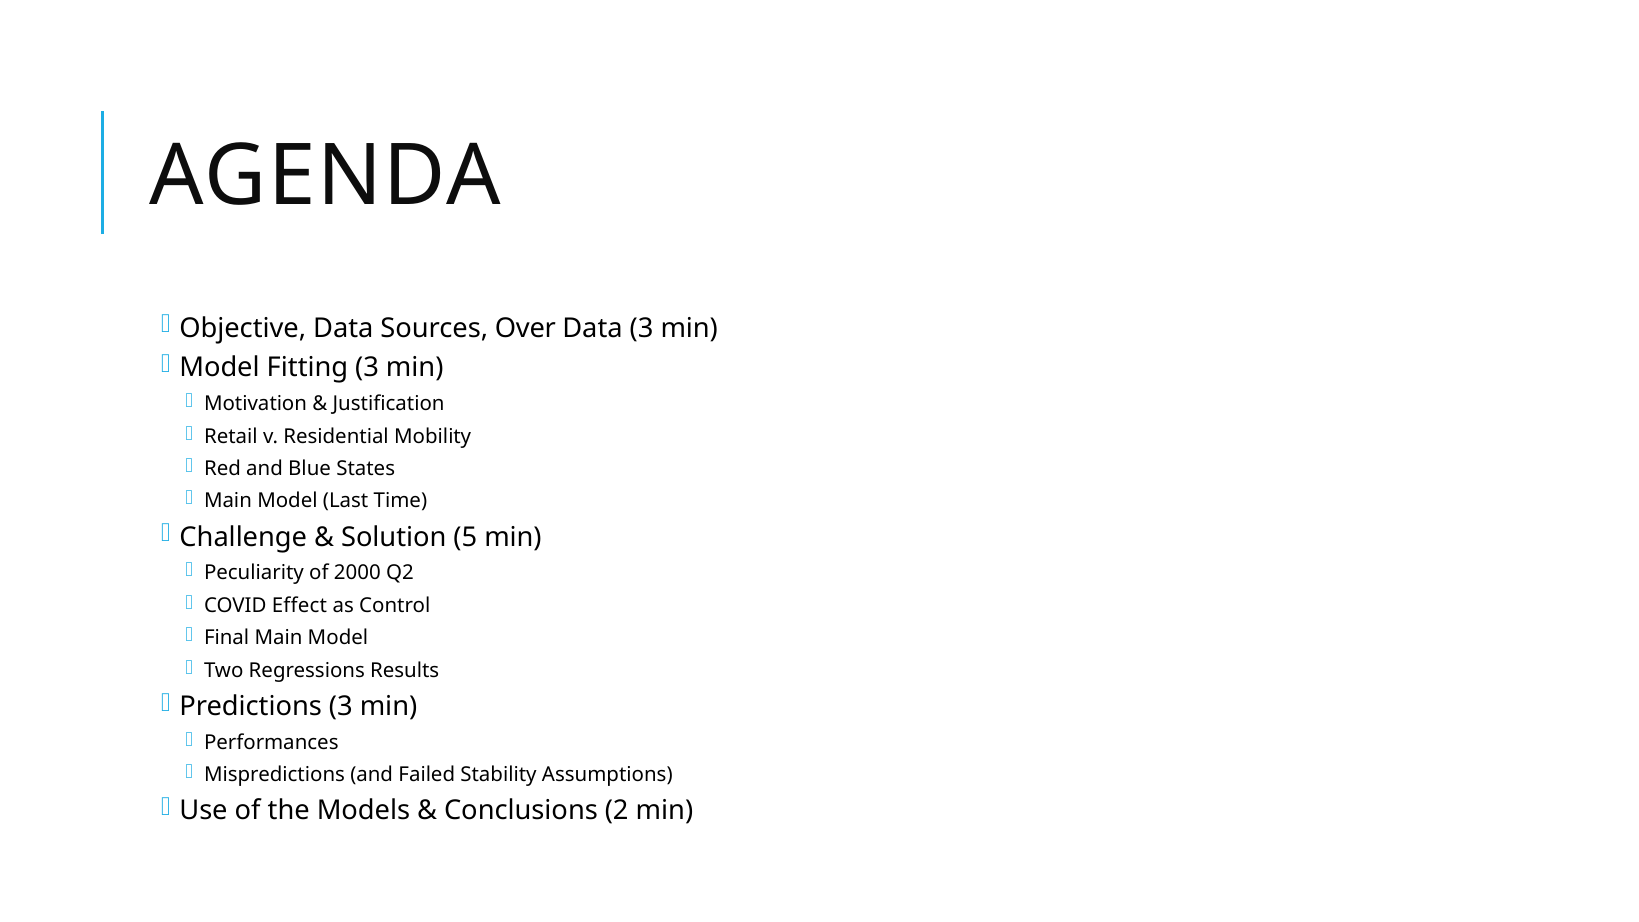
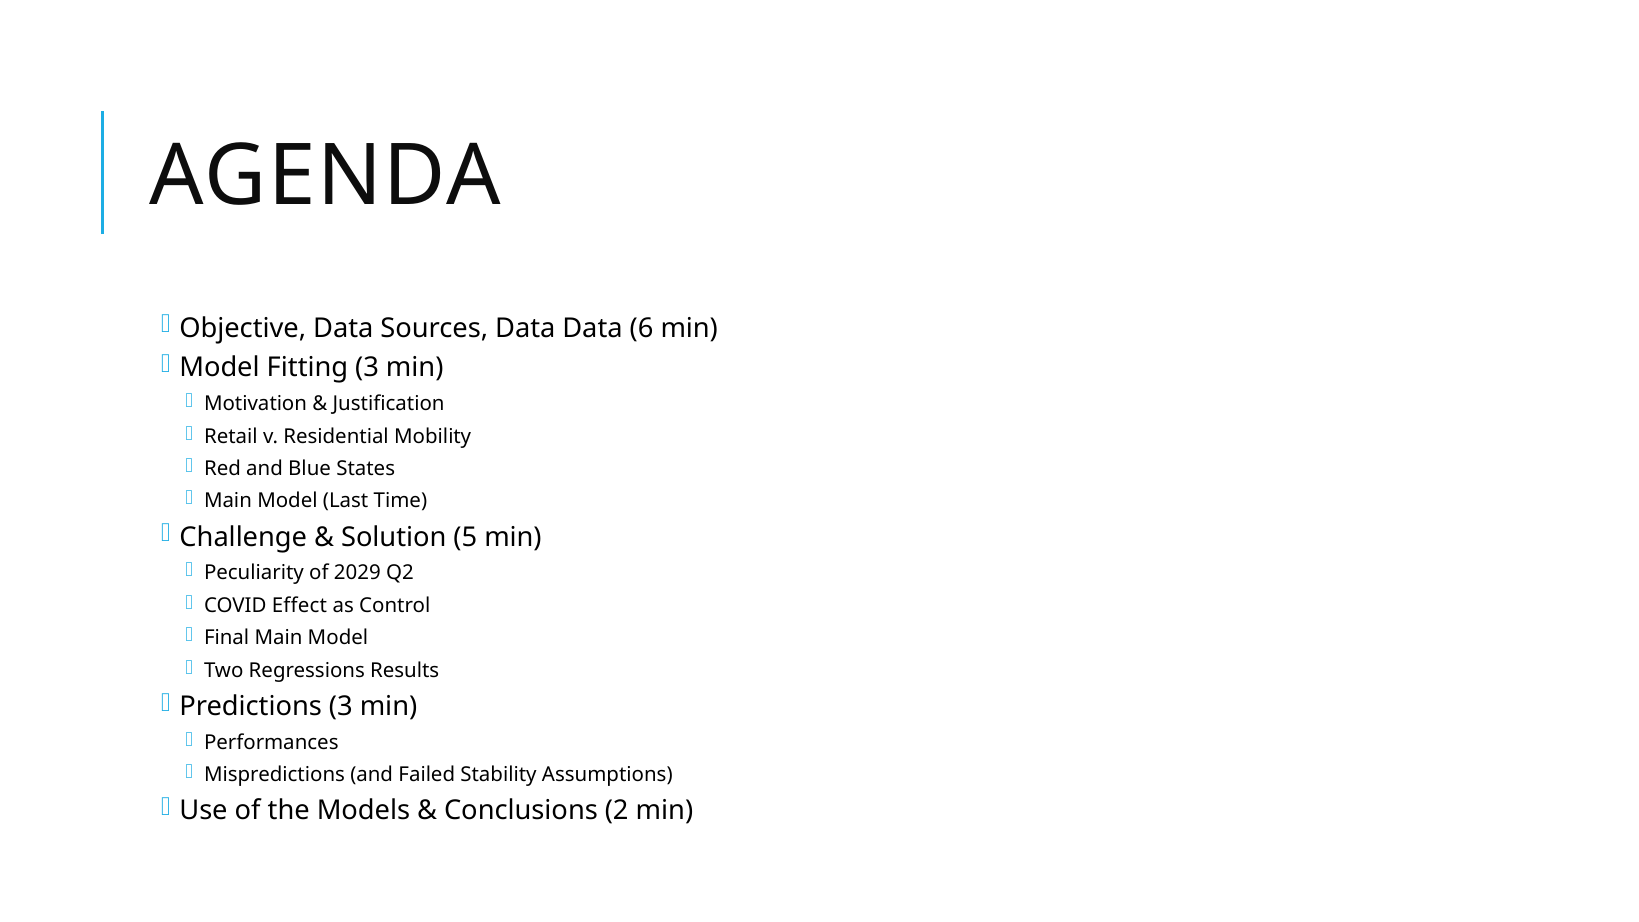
Sources Over: Over -> Data
Data 3: 3 -> 6
2000: 2000 -> 2029
